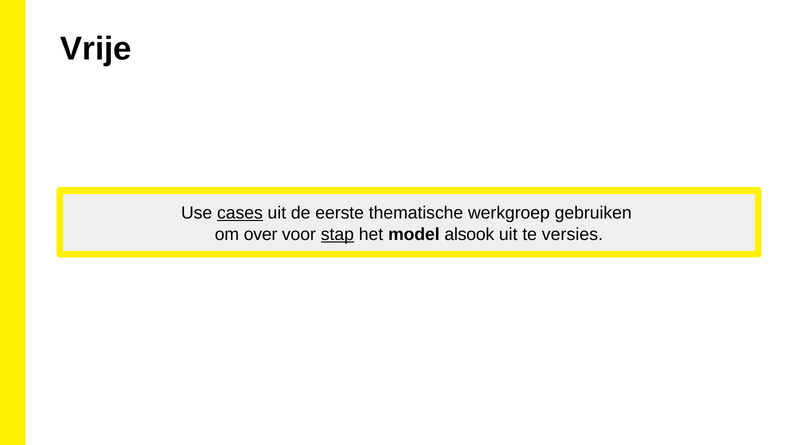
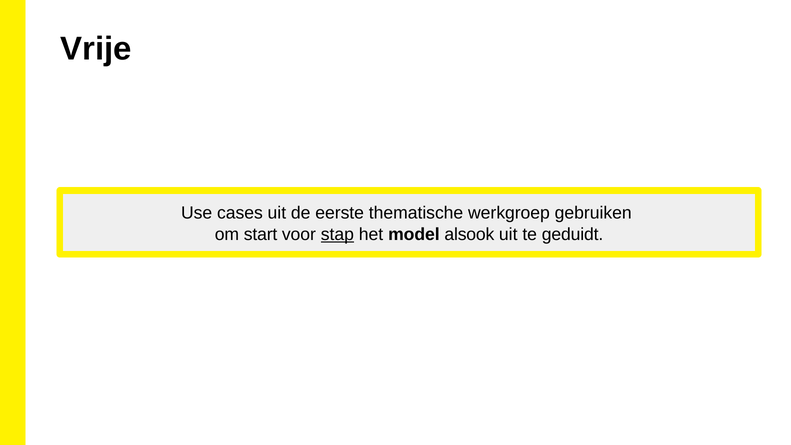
cases underline: present -> none
over: over -> start
versies: versies -> geduidt
